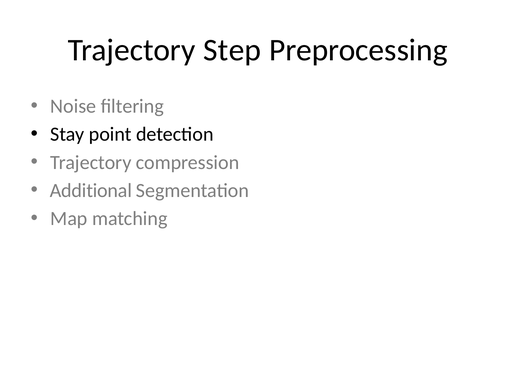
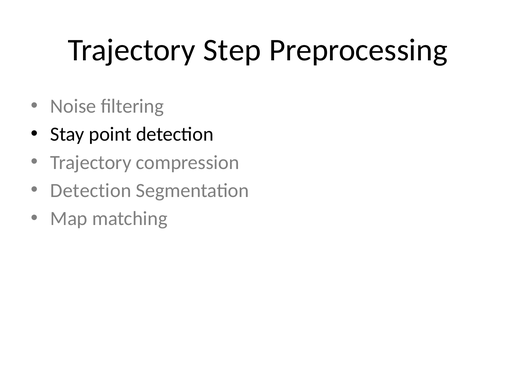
Additional at (91, 190): Additional -> Detection
